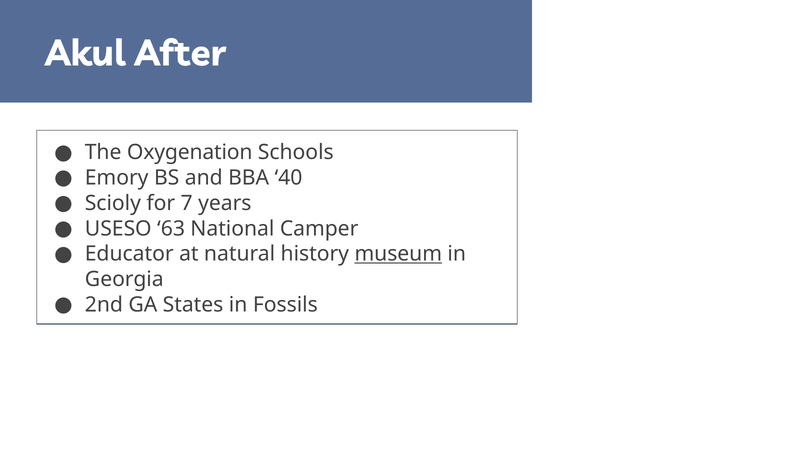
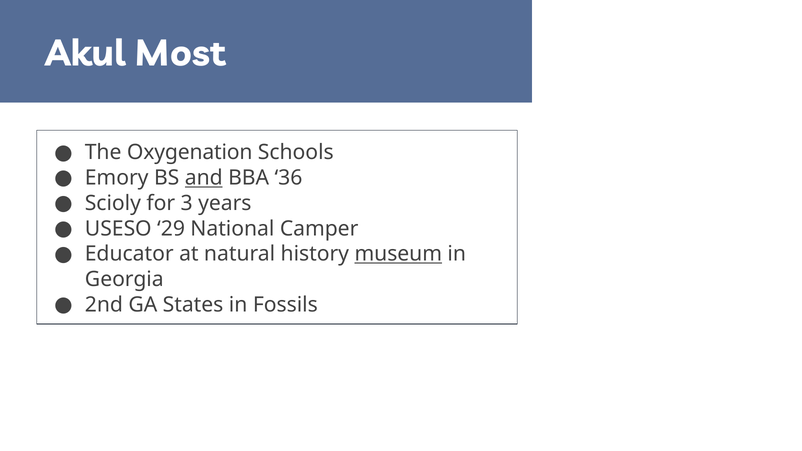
After: After -> Most
and underline: none -> present
40: 40 -> 36
7: 7 -> 3
63: 63 -> 29
